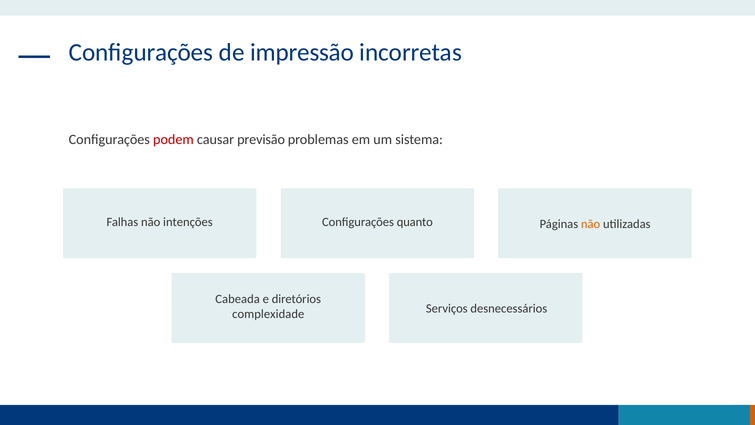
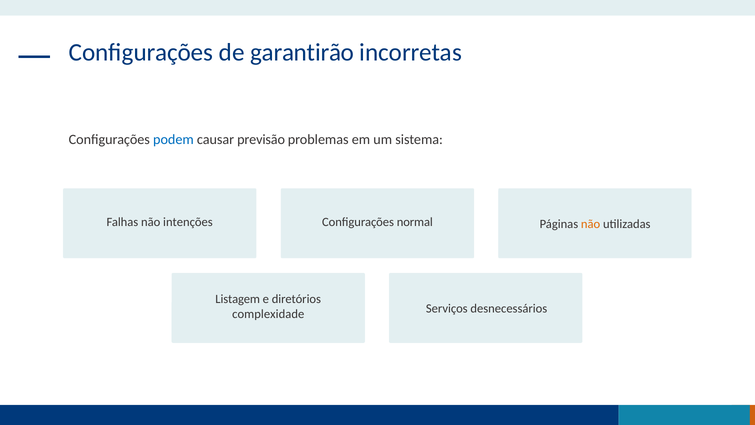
impressão: impressão -> garantirão
podem colour: red -> blue
quanto: quanto -> normal
Cabeada: Cabeada -> Listagem
